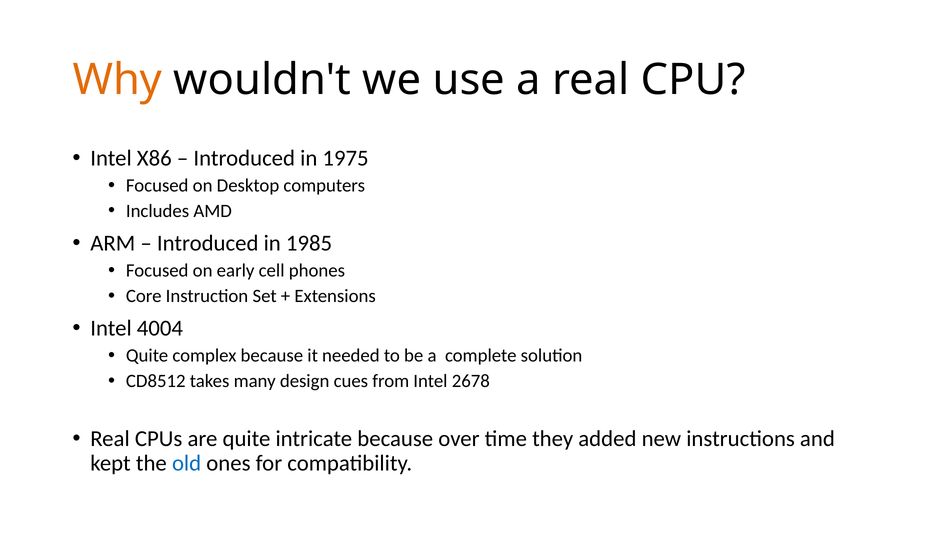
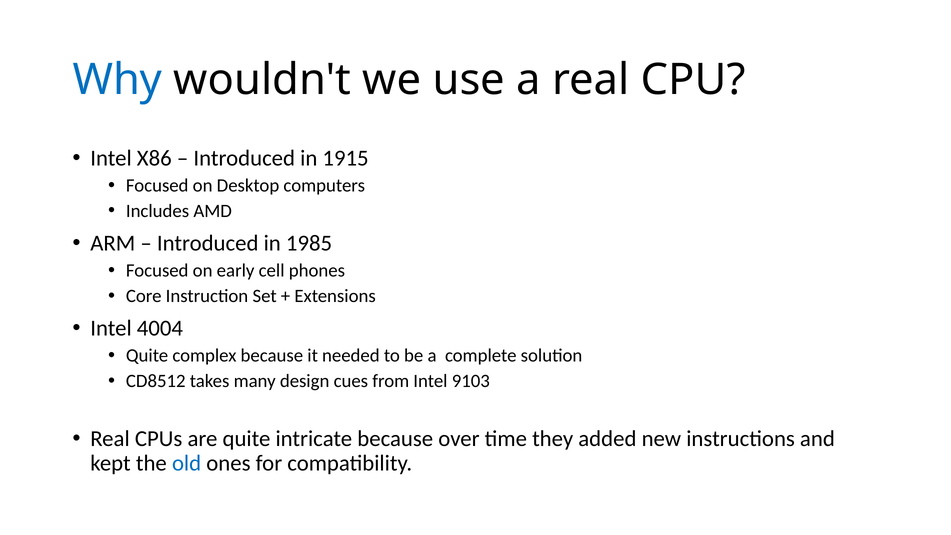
Why colour: orange -> blue
1975: 1975 -> 1915
2678: 2678 -> 9103
